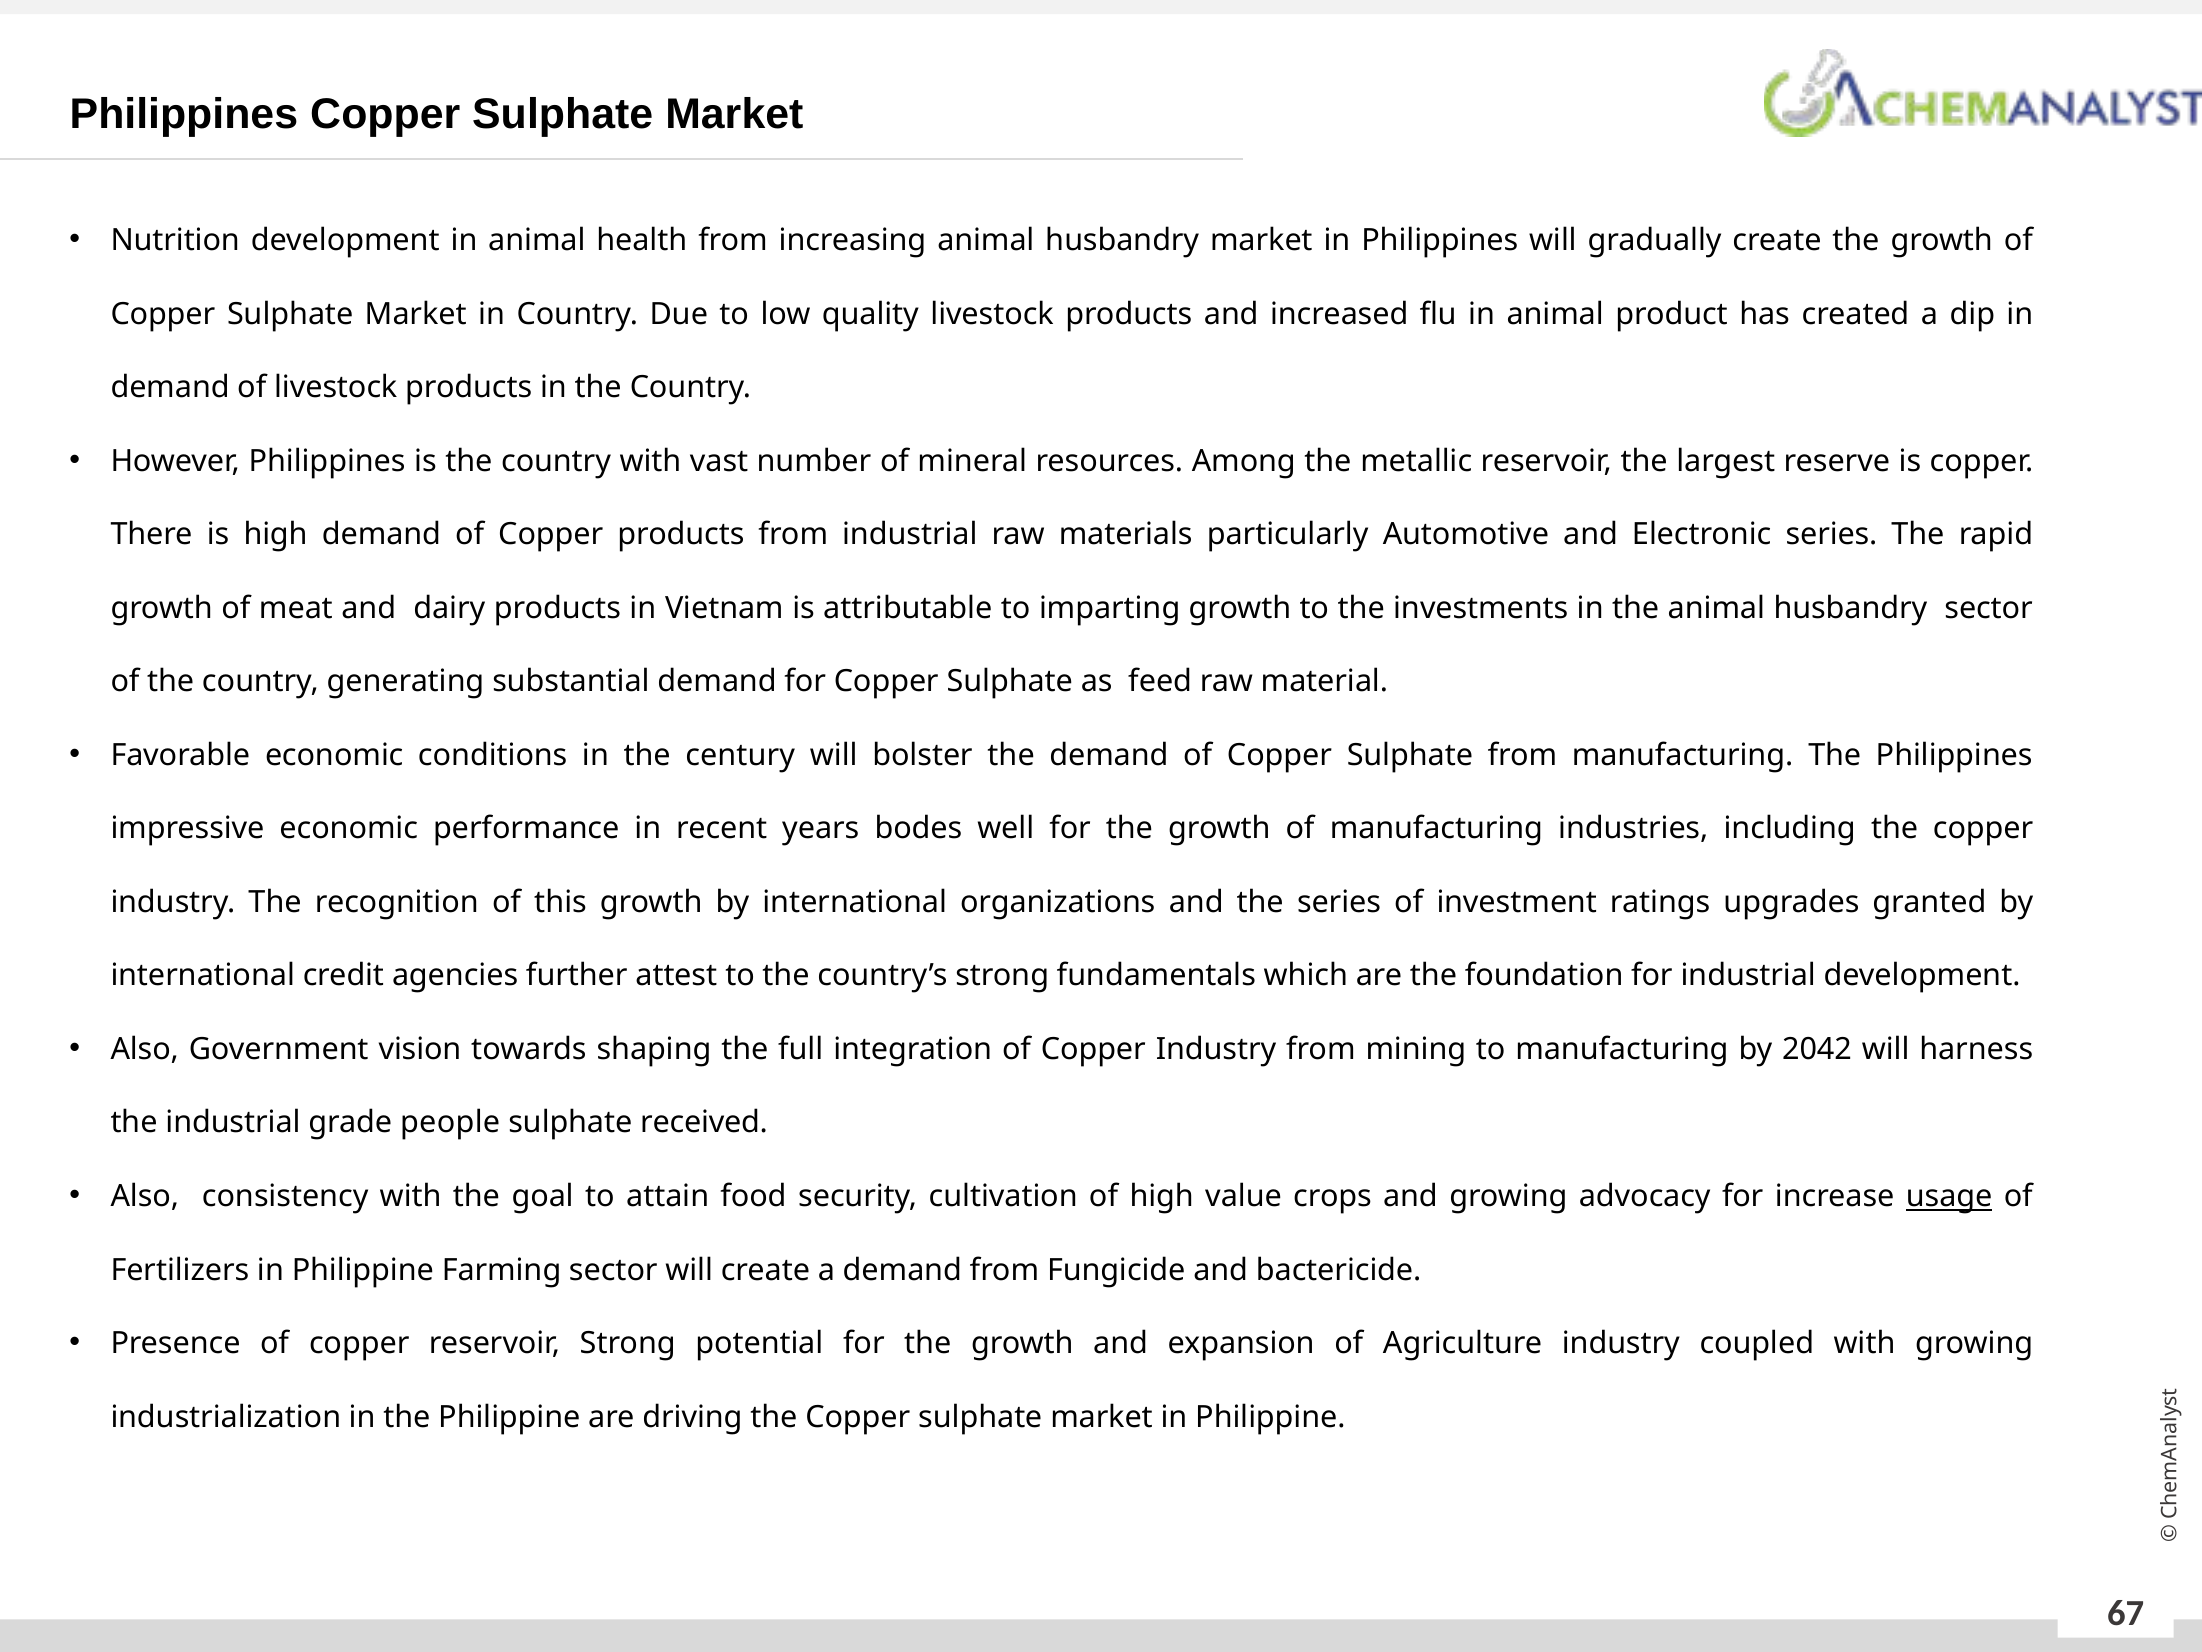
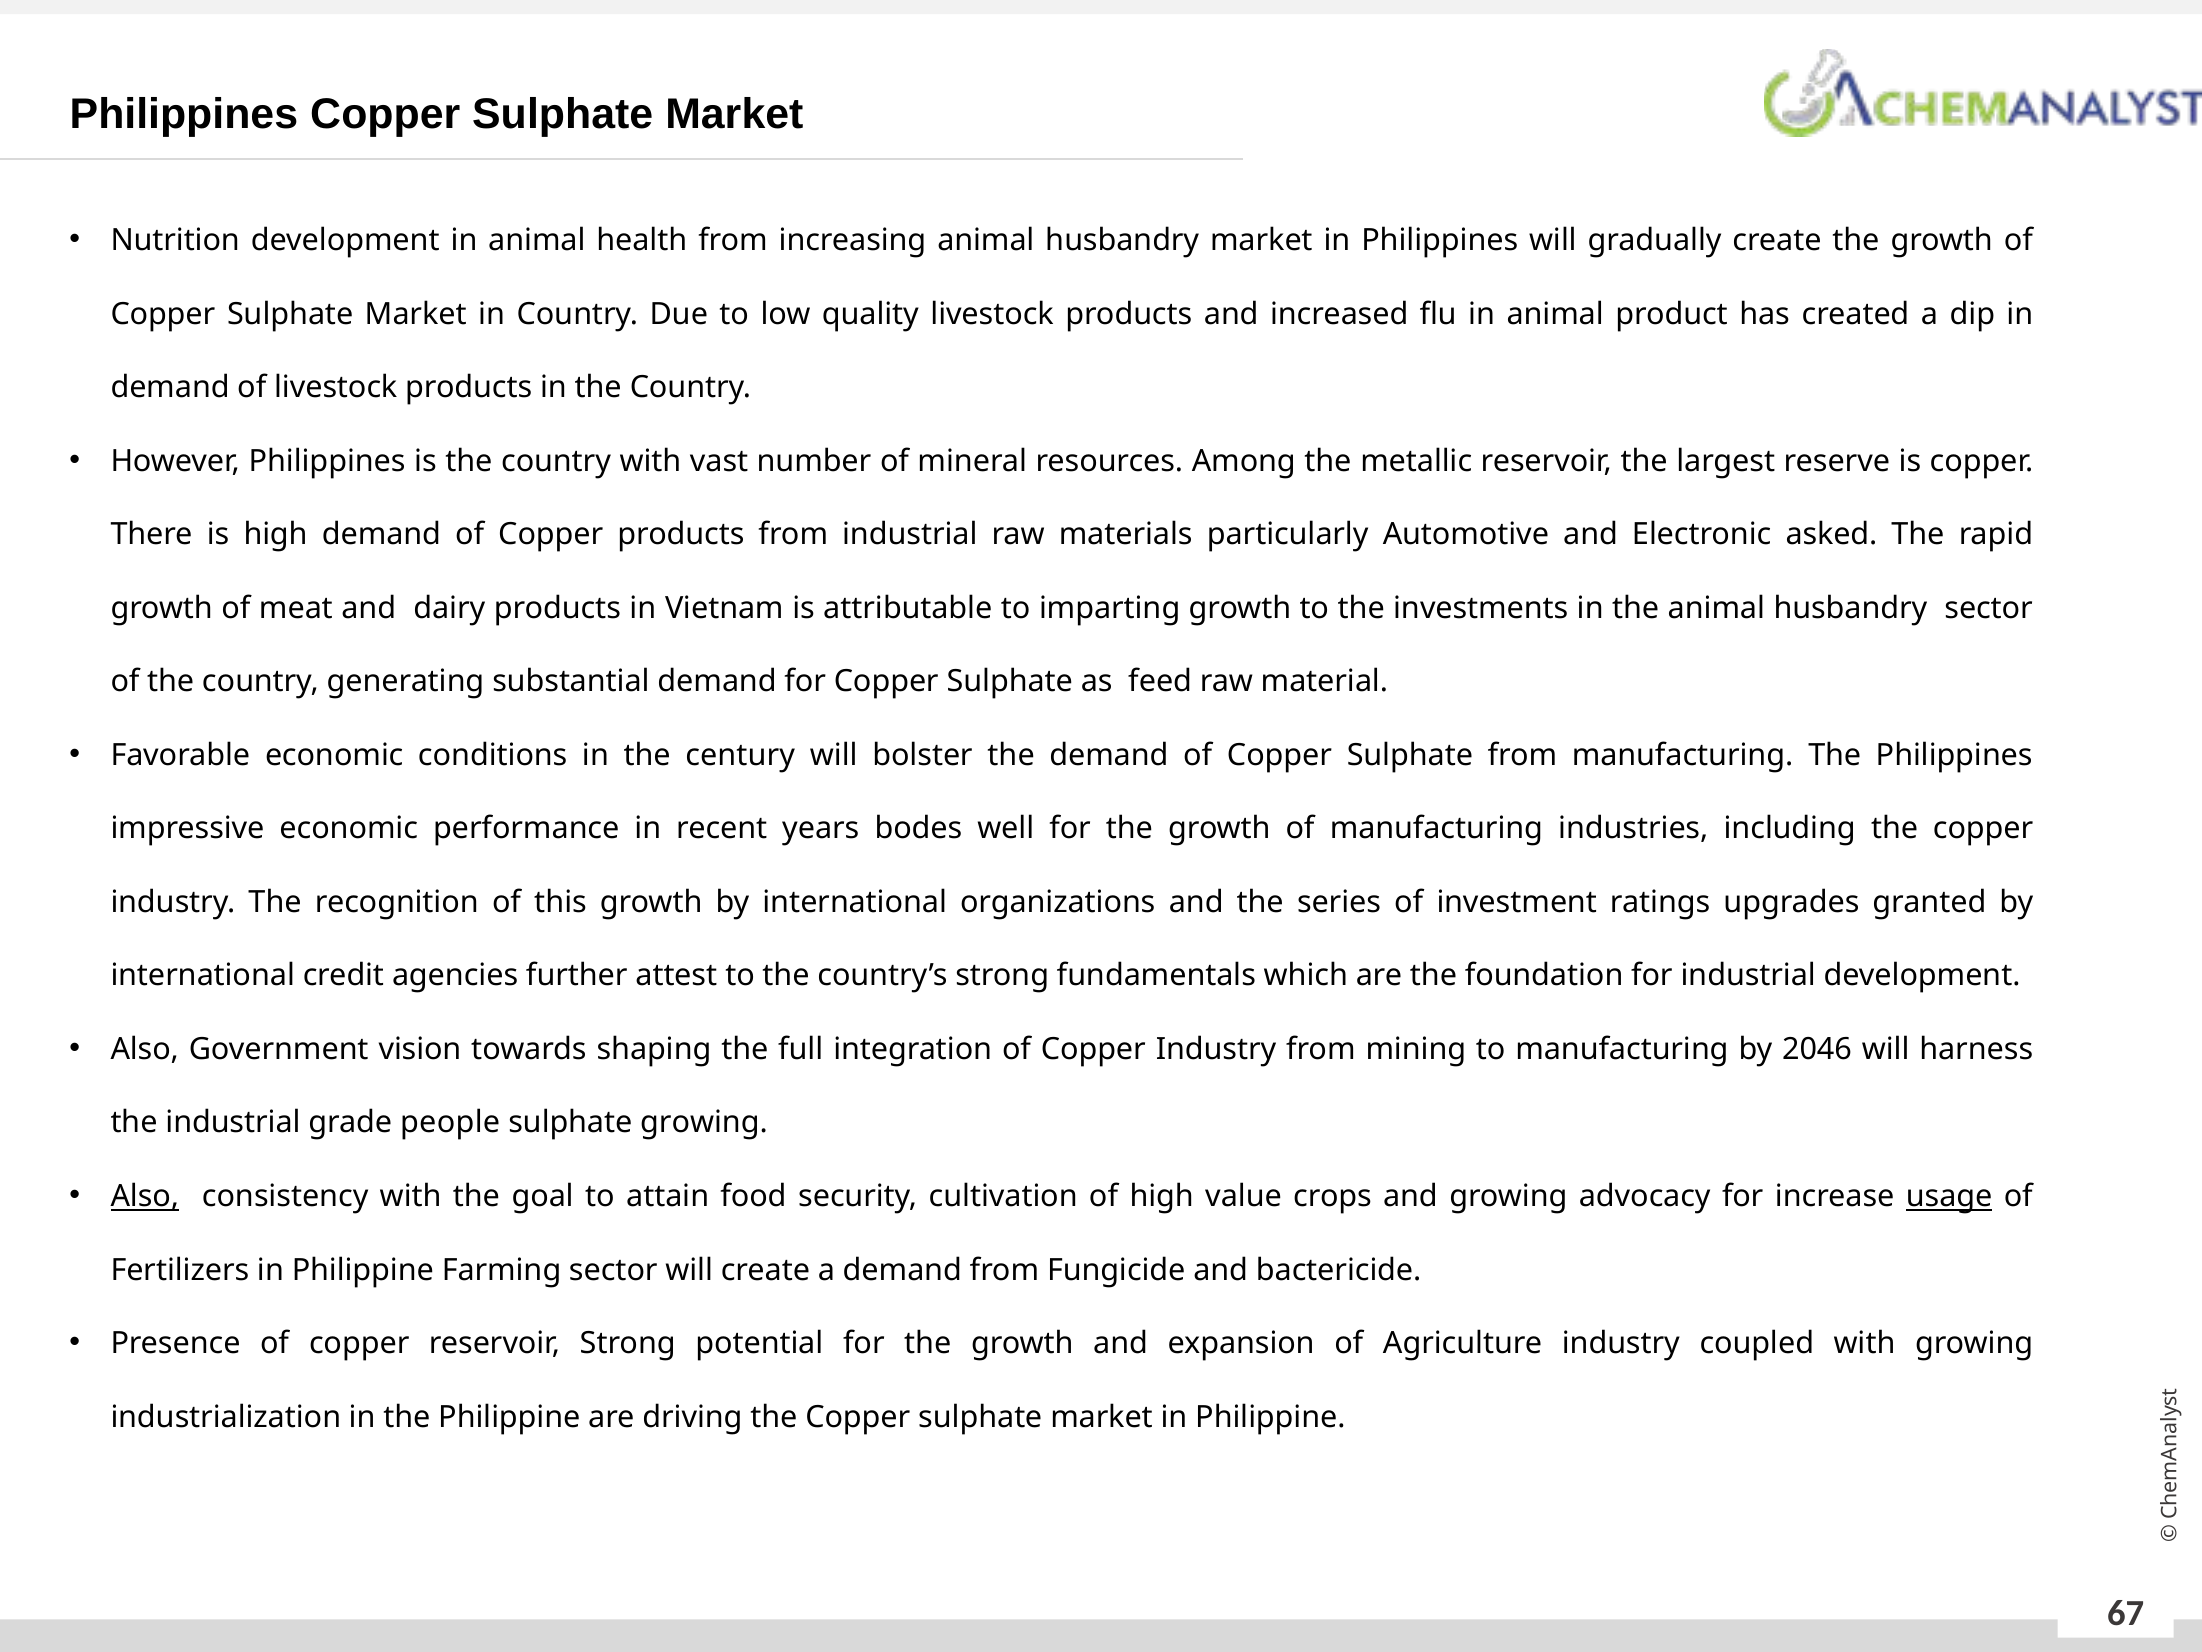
Electronic series: series -> asked
2042: 2042 -> 2046
sulphate received: received -> growing
Also at (145, 1196) underline: none -> present
